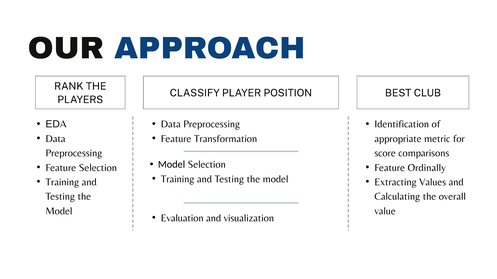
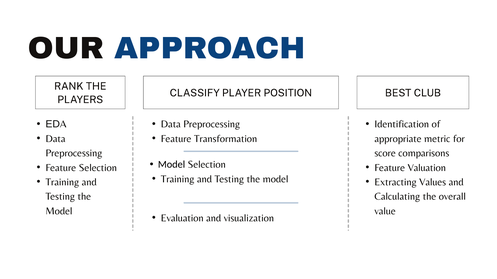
Ordinally: Ordinally -> Valuation
